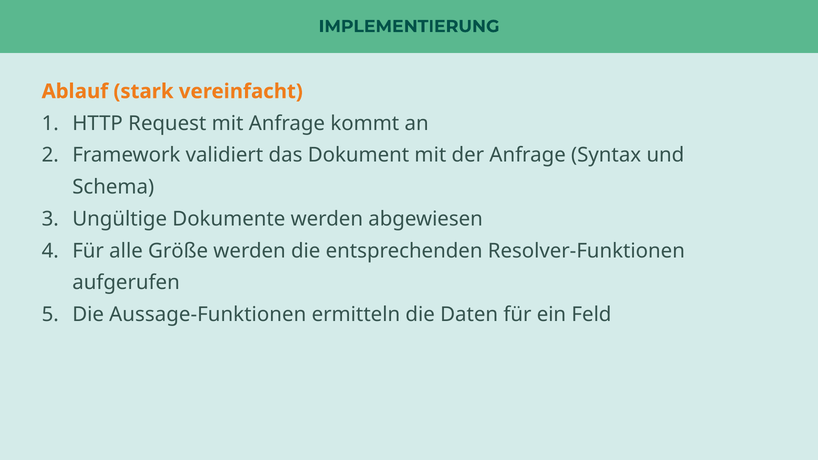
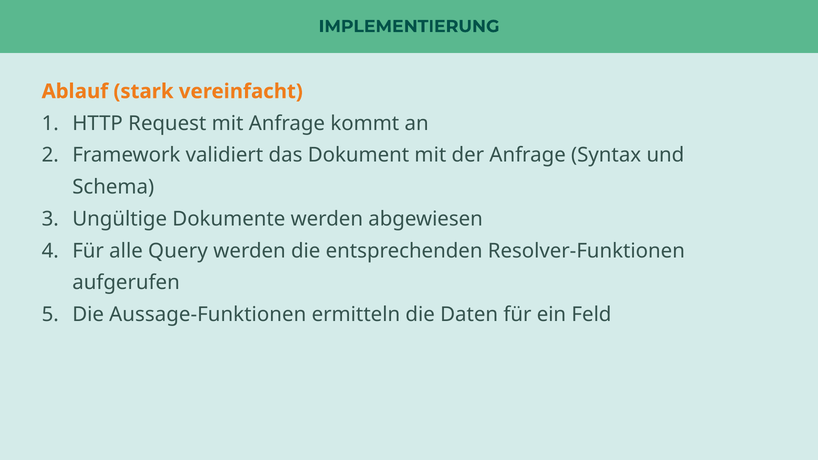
Größe: Größe -> Query
